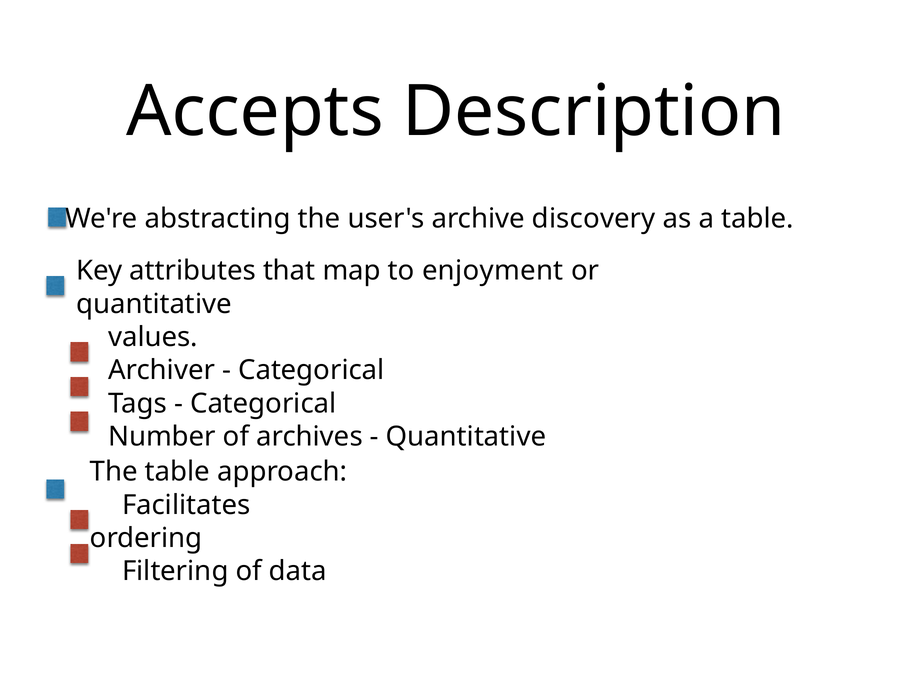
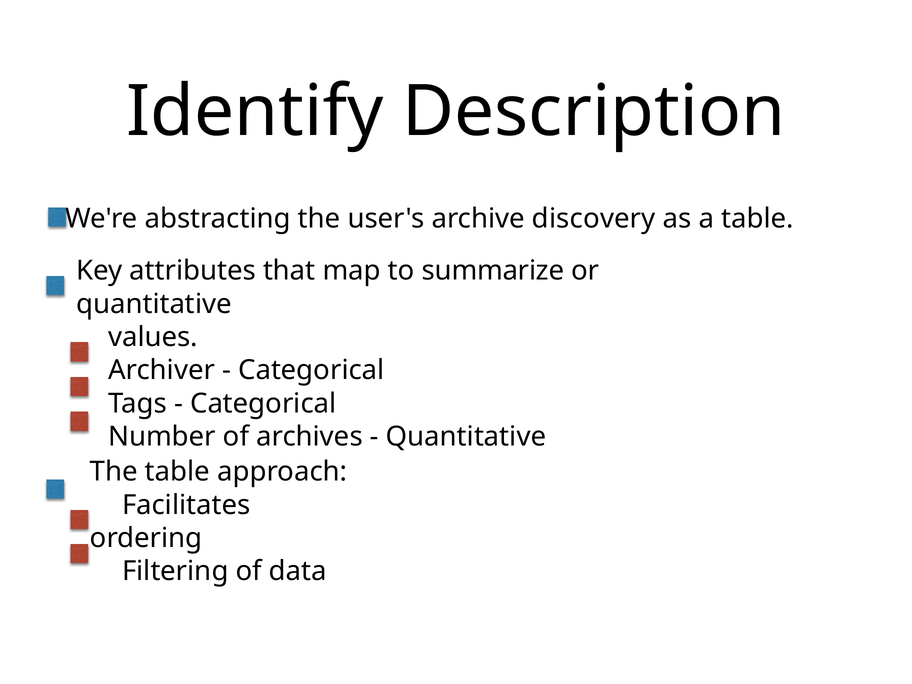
Accepts: Accepts -> Identify
enjoyment: enjoyment -> summarize
